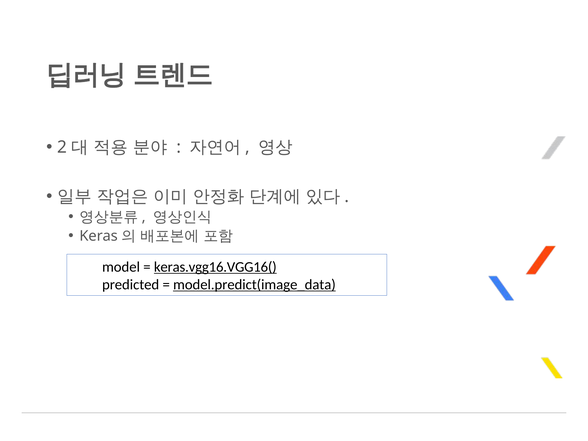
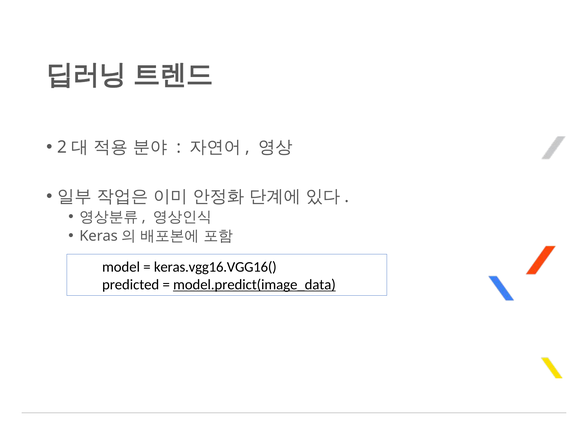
keras.vgg16.VGG16( underline: present -> none
